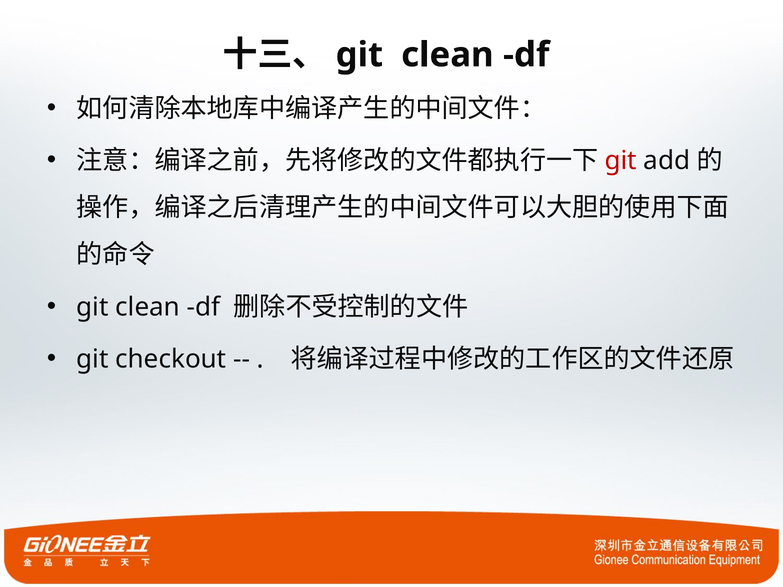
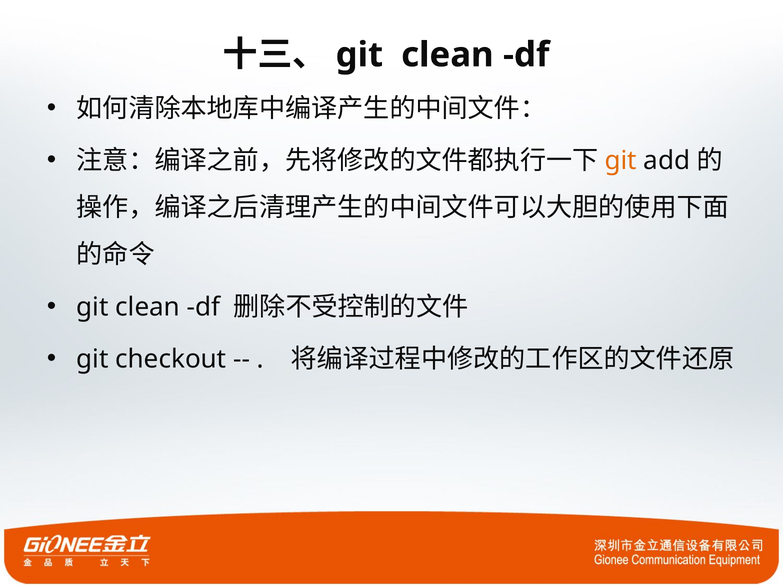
git at (621, 161) colour: red -> orange
